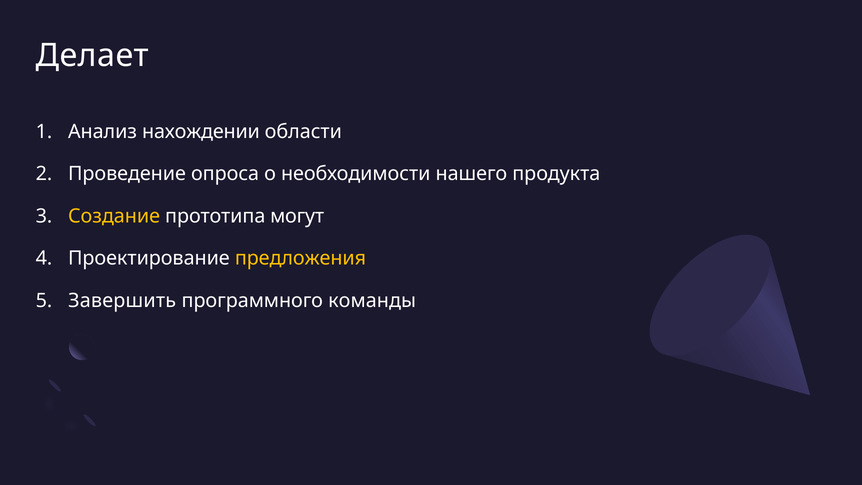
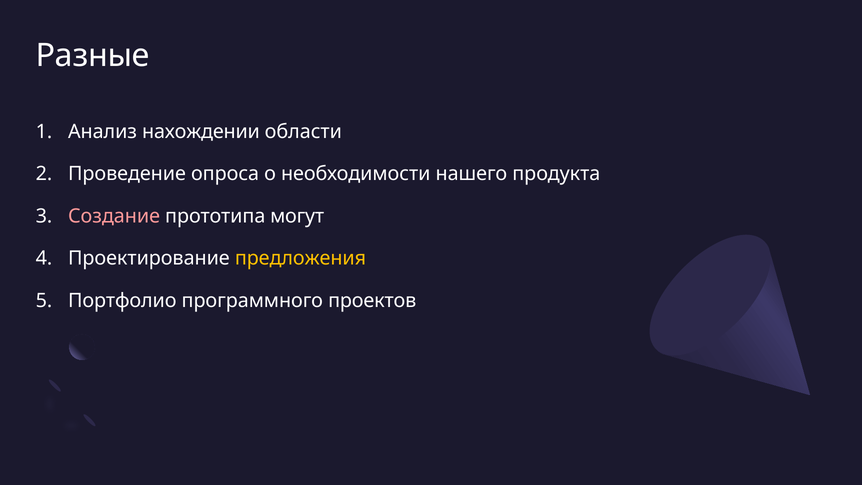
Делает: Делает -> Разные
Создание colour: yellow -> pink
Завершить: Завершить -> Портфолио
команды: команды -> проектов
